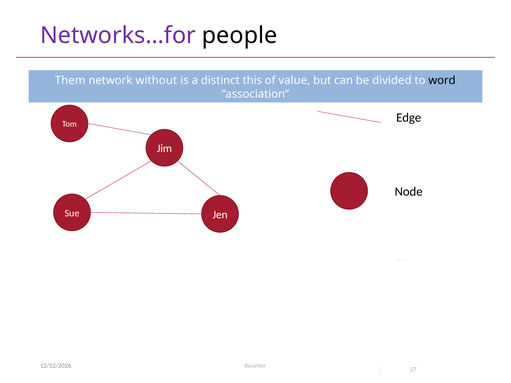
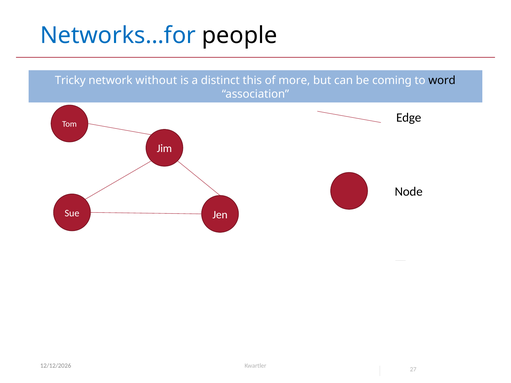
Networks…for colour: purple -> blue
Them: Them -> Tricky
value: value -> more
divided: divided -> coming
